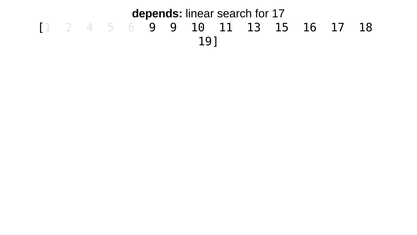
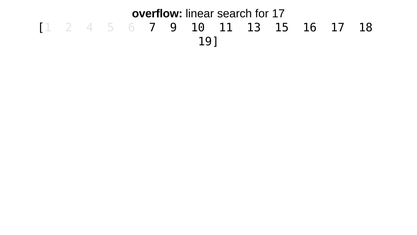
depends: depends -> overflow
6 9: 9 -> 7
